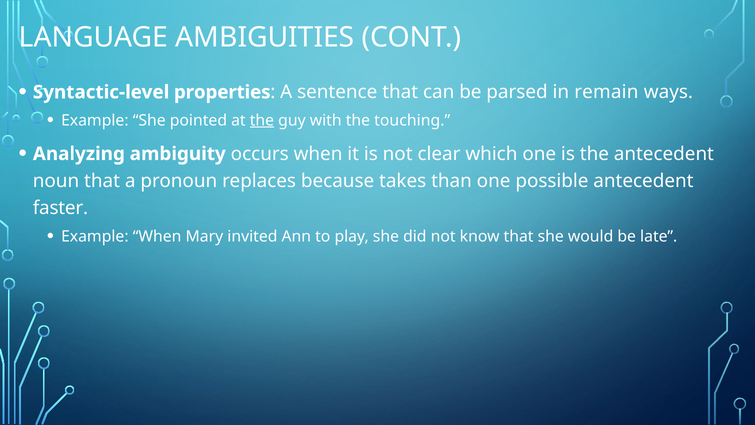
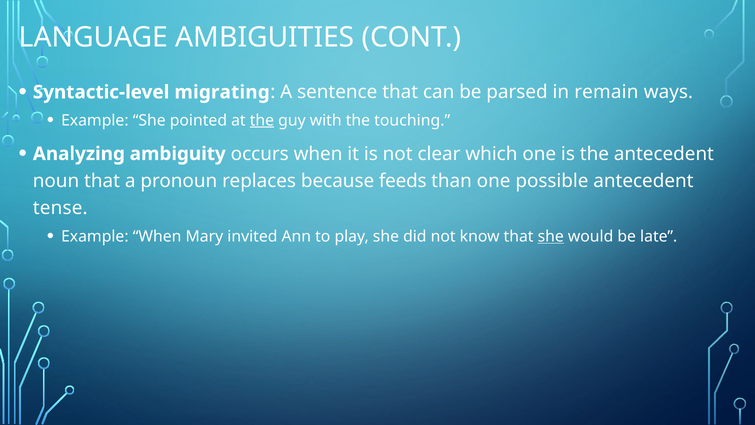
properties: properties -> migrating
takes: takes -> feeds
faster: faster -> tense
she at (551, 236) underline: none -> present
